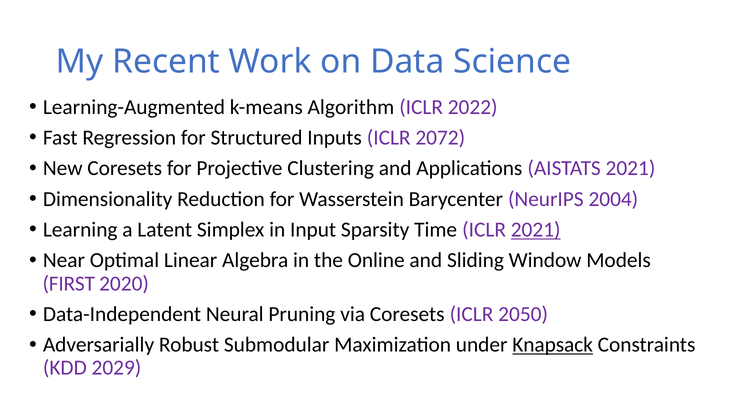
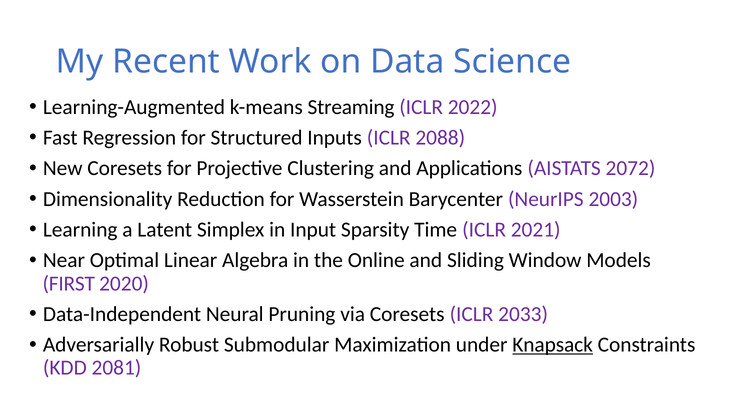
Algorithm: Algorithm -> Streaming
2072: 2072 -> 2088
AISTATS 2021: 2021 -> 2072
2004: 2004 -> 2003
2021 at (536, 230) underline: present -> none
2050: 2050 -> 2033
2029: 2029 -> 2081
